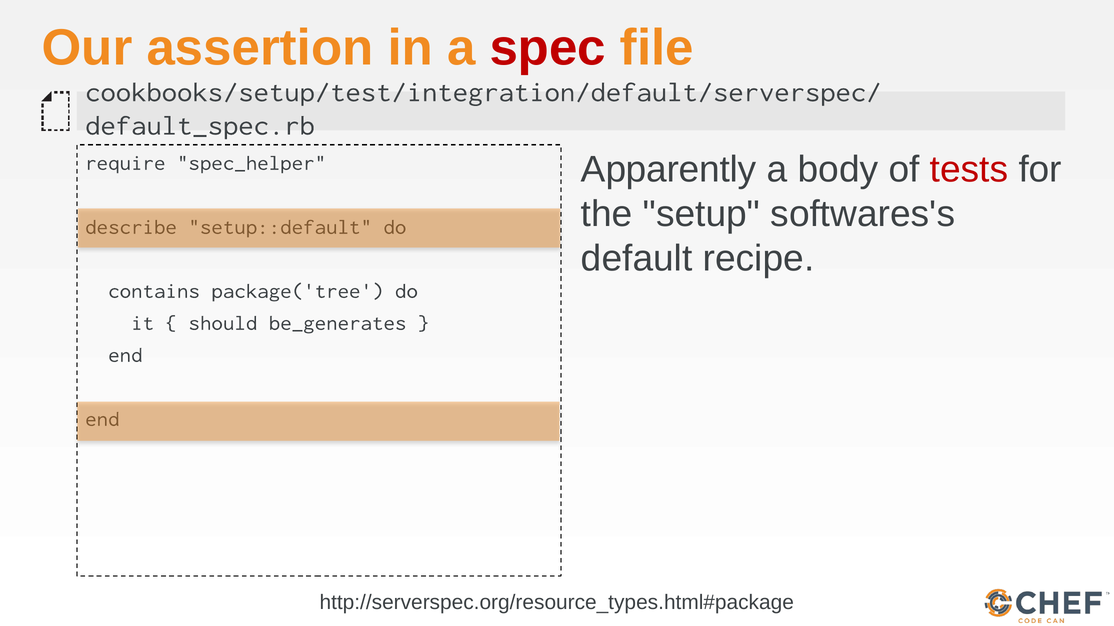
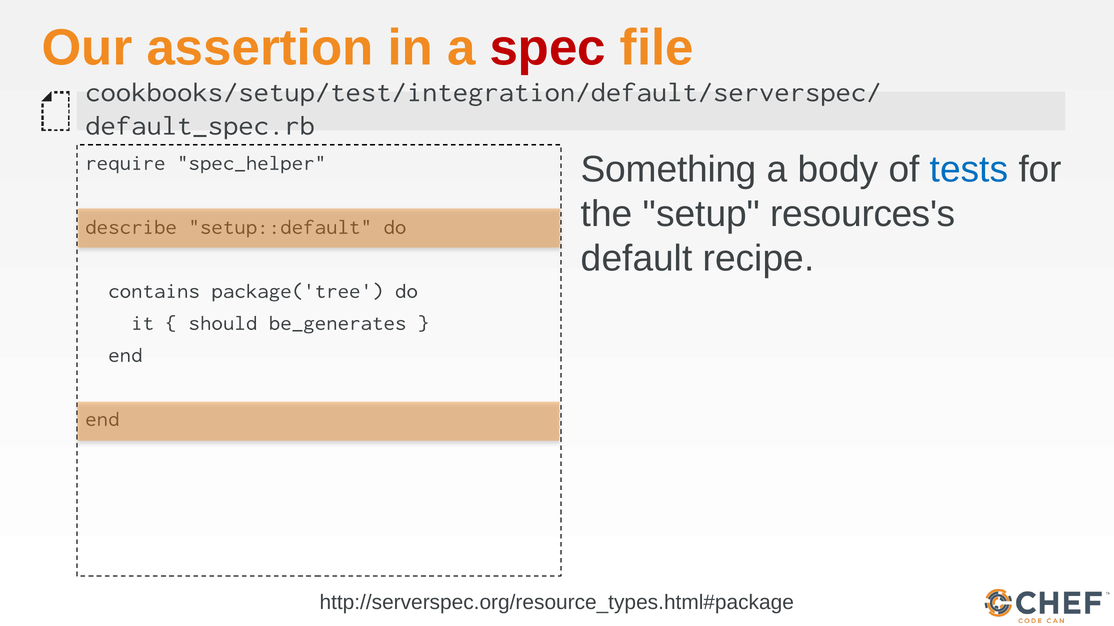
Apparently: Apparently -> Something
tests colour: red -> blue
softwares's: softwares's -> resources's
